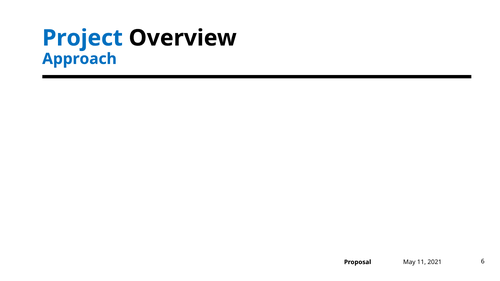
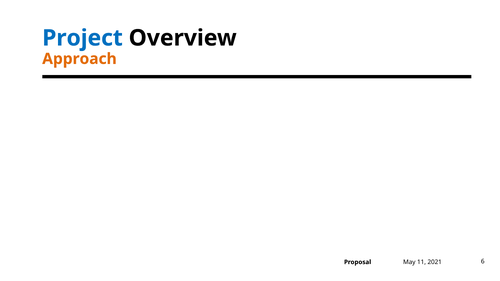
Approach colour: blue -> orange
